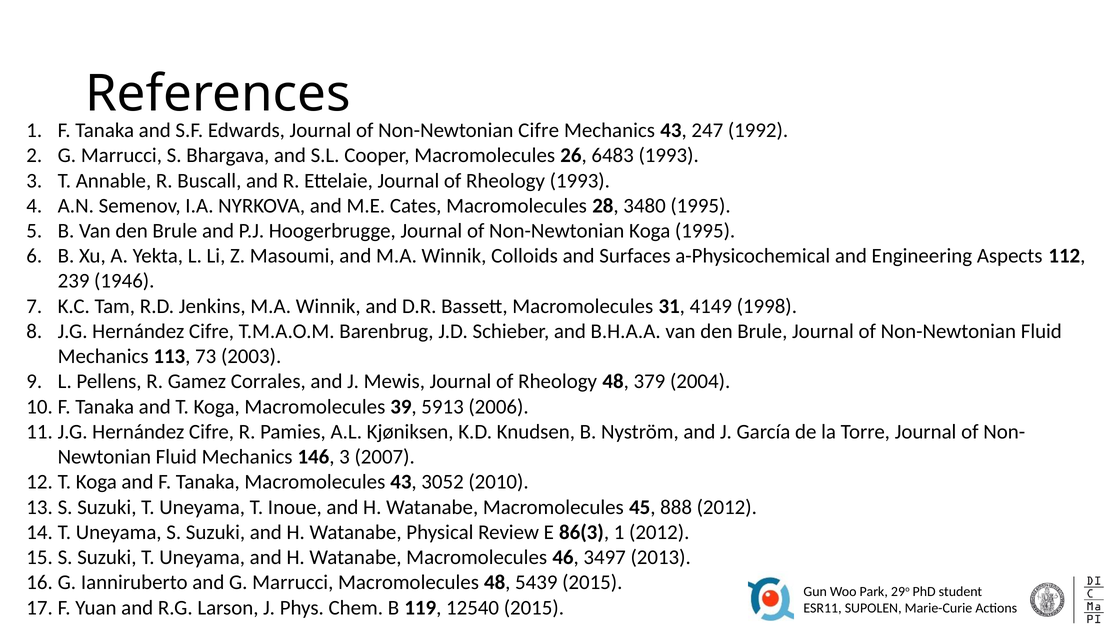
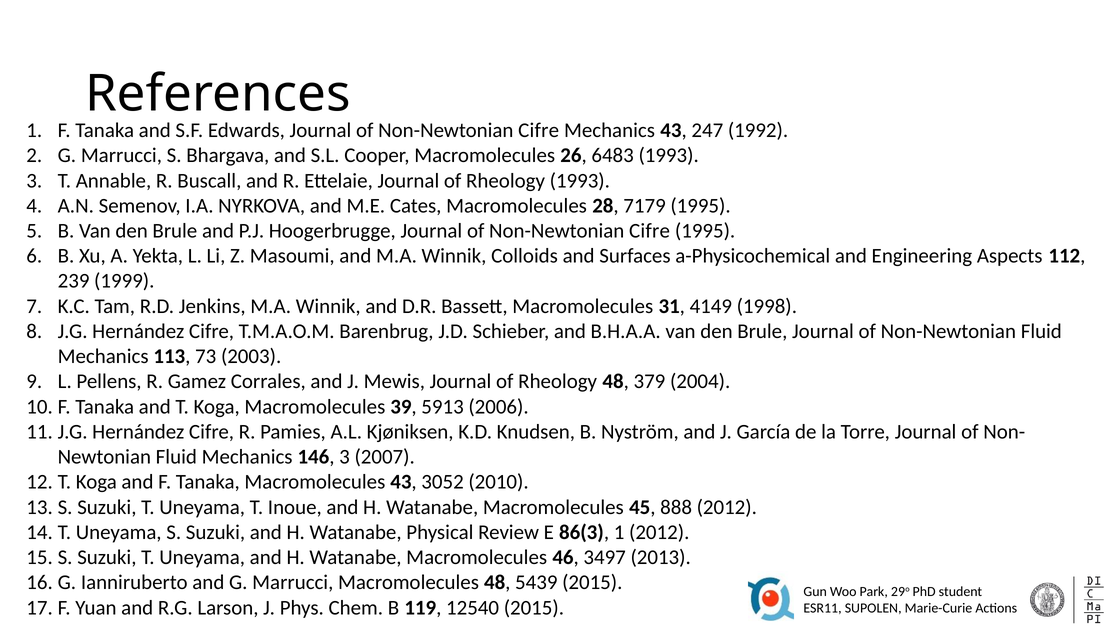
3480: 3480 -> 7179
Koga at (650, 231): Koga -> Cifre
1946: 1946 -> 1999
